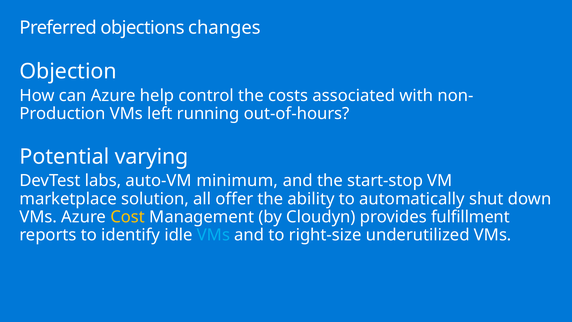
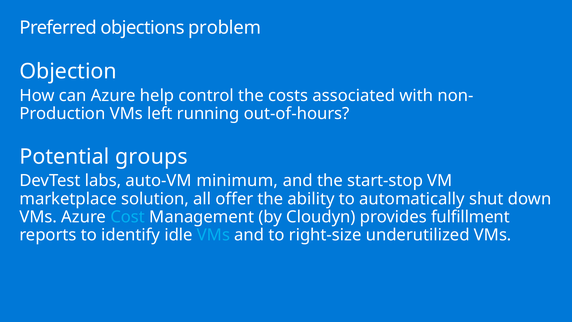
changes: changes -> problem
varying: varying -> groups
Cost colour: yellow -> light blue
